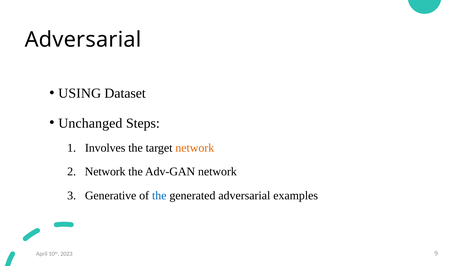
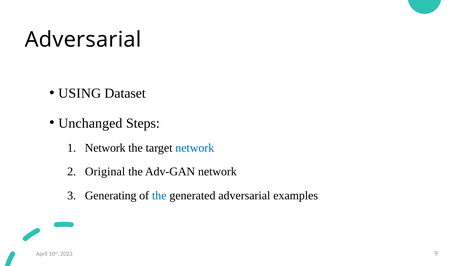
Involves at (105, 148): Involves -> Network
network at (195, 148) colour: orange -> blue
Network at (105, 172): Network -> Original
Generative: Generative -> Generating
